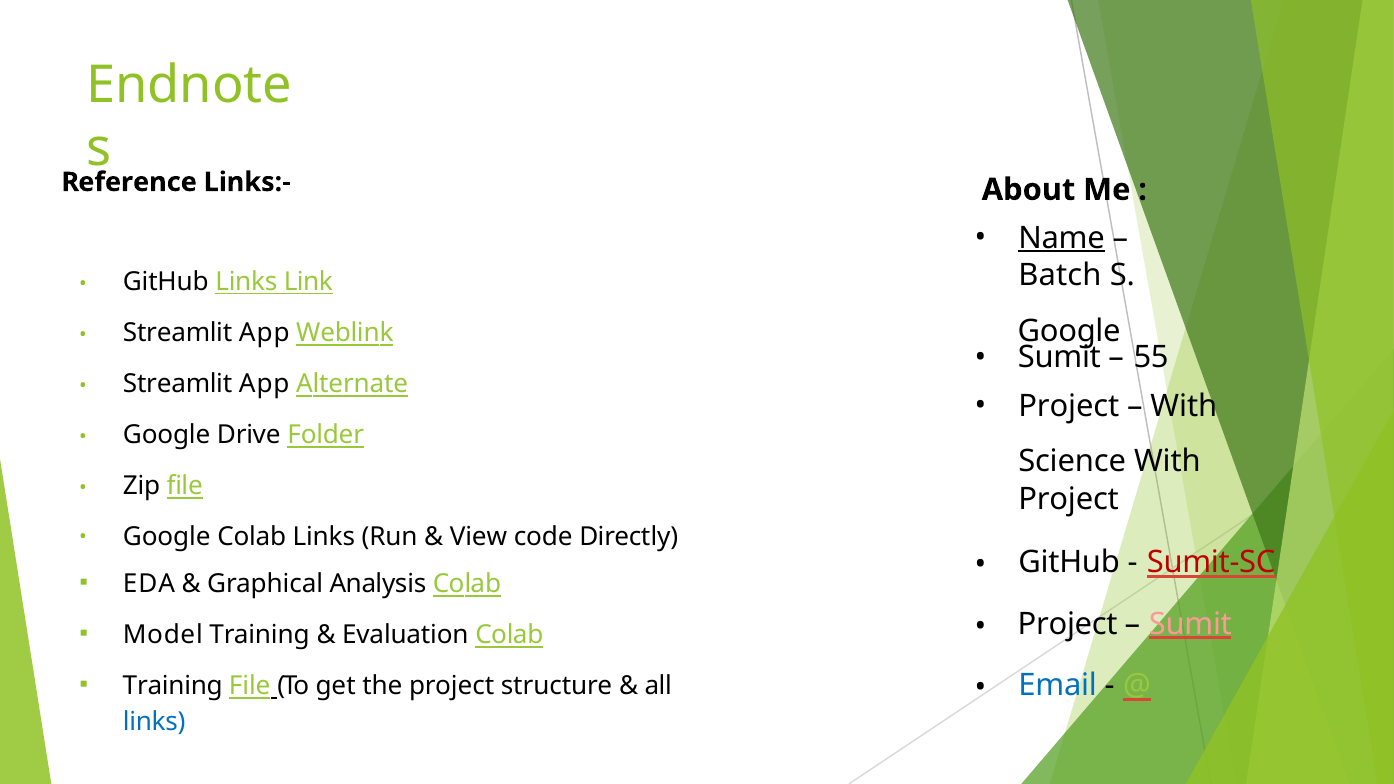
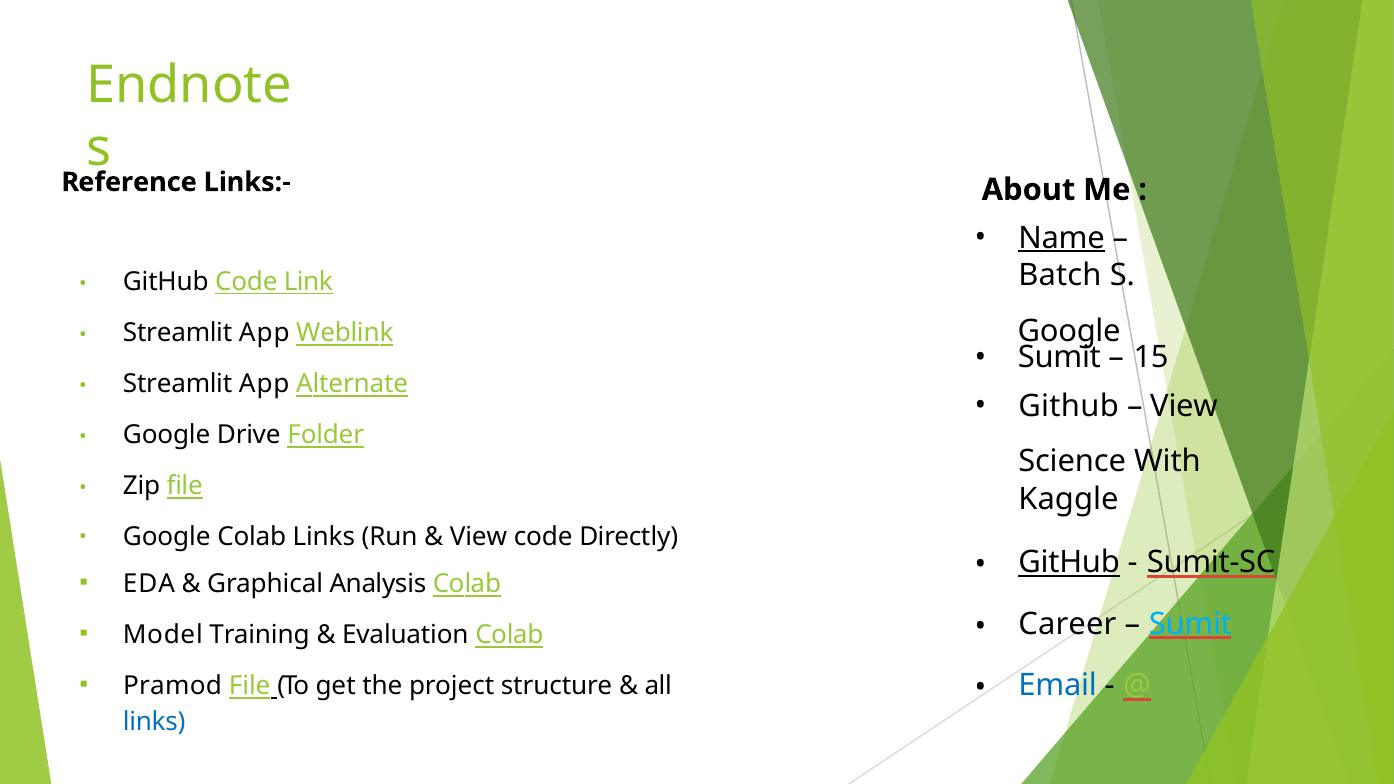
GitHub Links: Links -> Code
55: 55 -> 15
Project at (1069, 406): Project -> Github
With at (1184, 406): With -> View
Project at (1069, 499): Project -> Kaggle
GitHub at (1069, 563) underline: none -> present
Sumit-SC colour: red -> black
Project at (1068, 624): Project -> Career
Sumit at (1190, 624) colour: pink -> light blue
Training at (173, 686): Training -> Pramod
